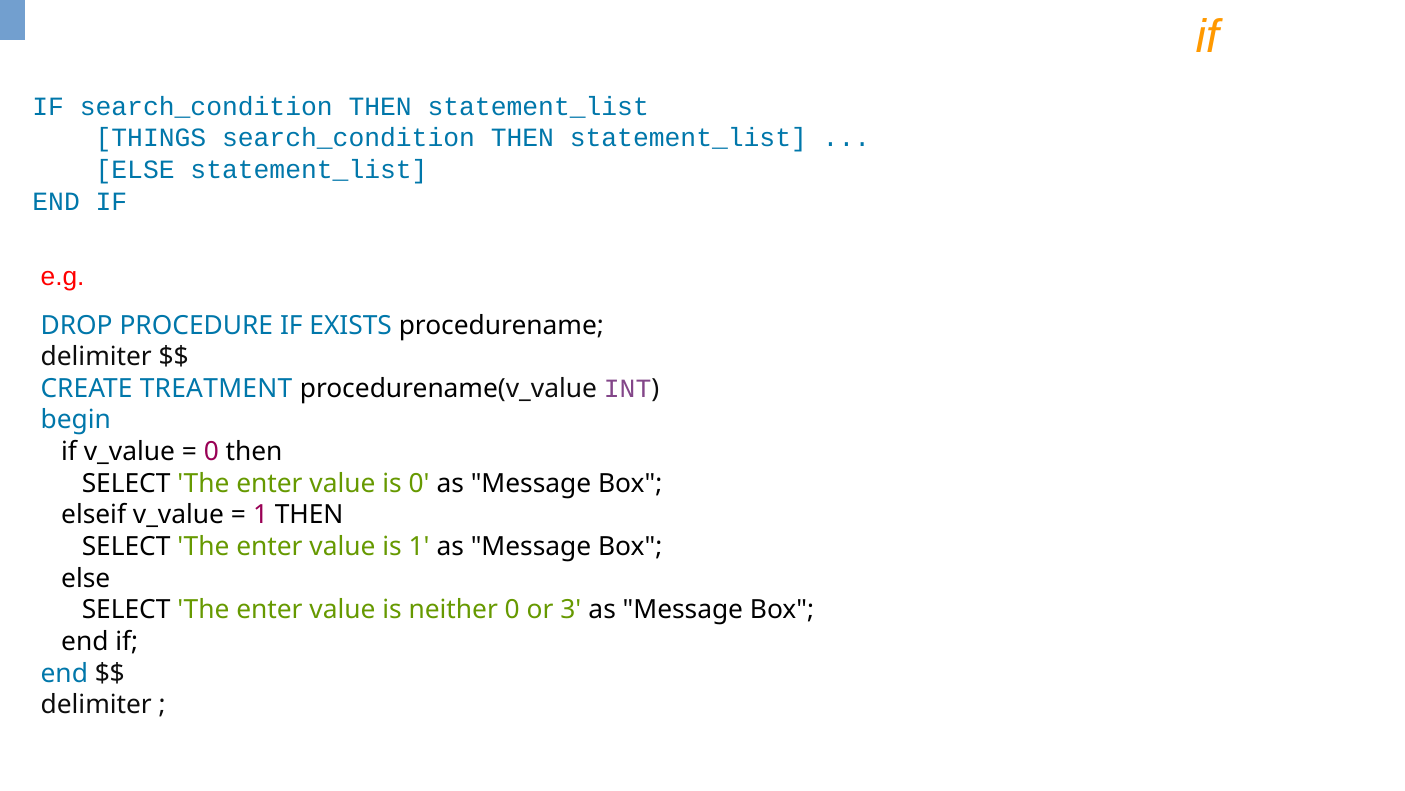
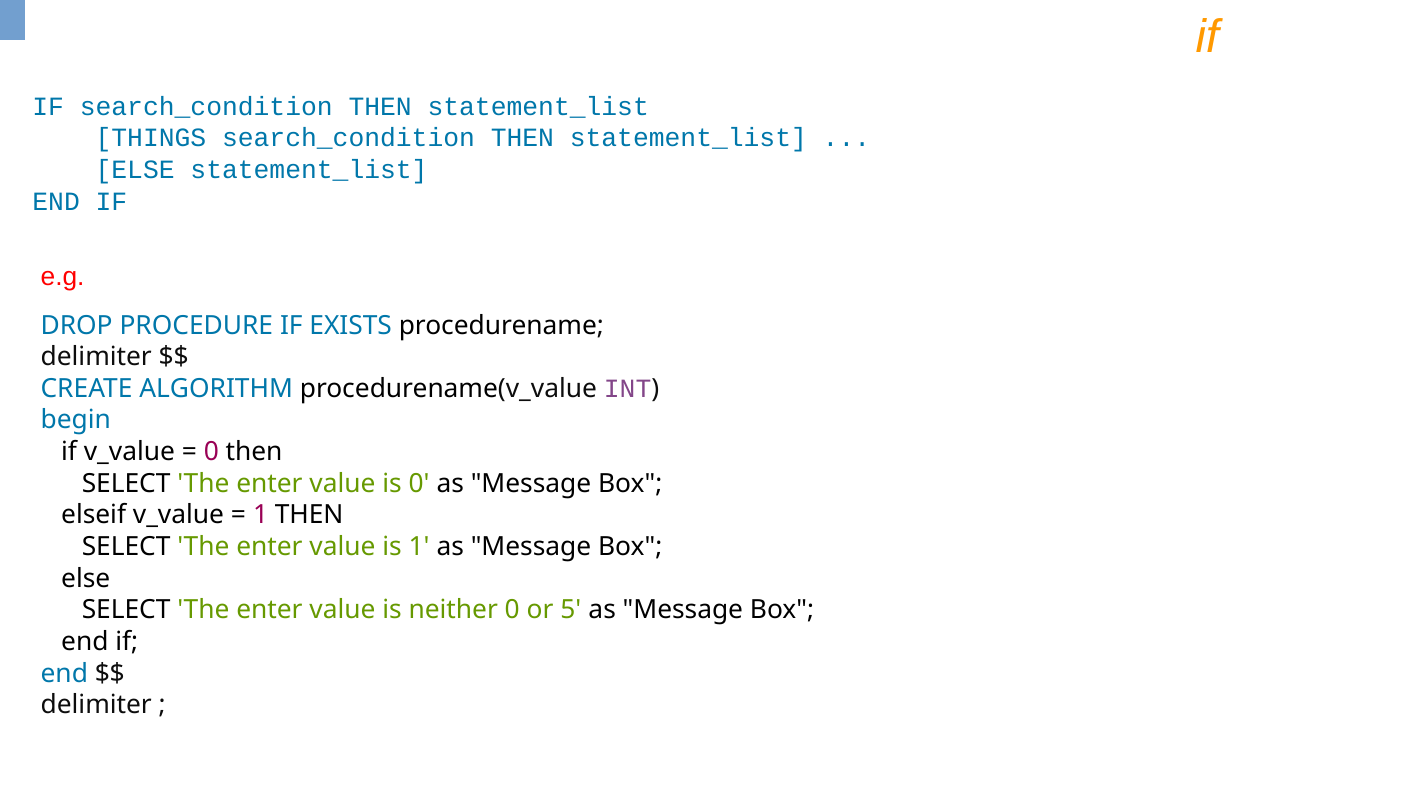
TREATMENT: TREATMENT -> ALGORITHM
3: 3 -> 5
